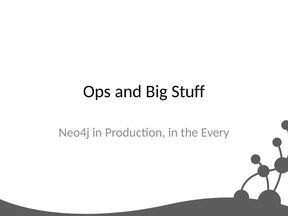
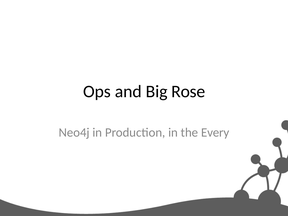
Stuff: Stuff -> Rose
